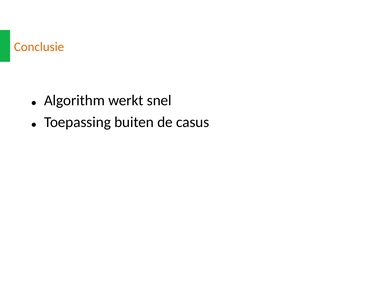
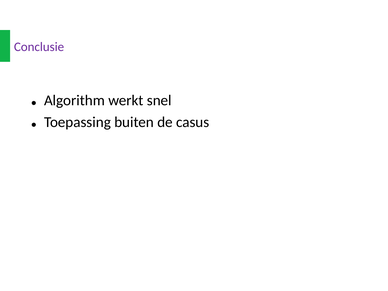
Conclusie colour: orange -> purple
